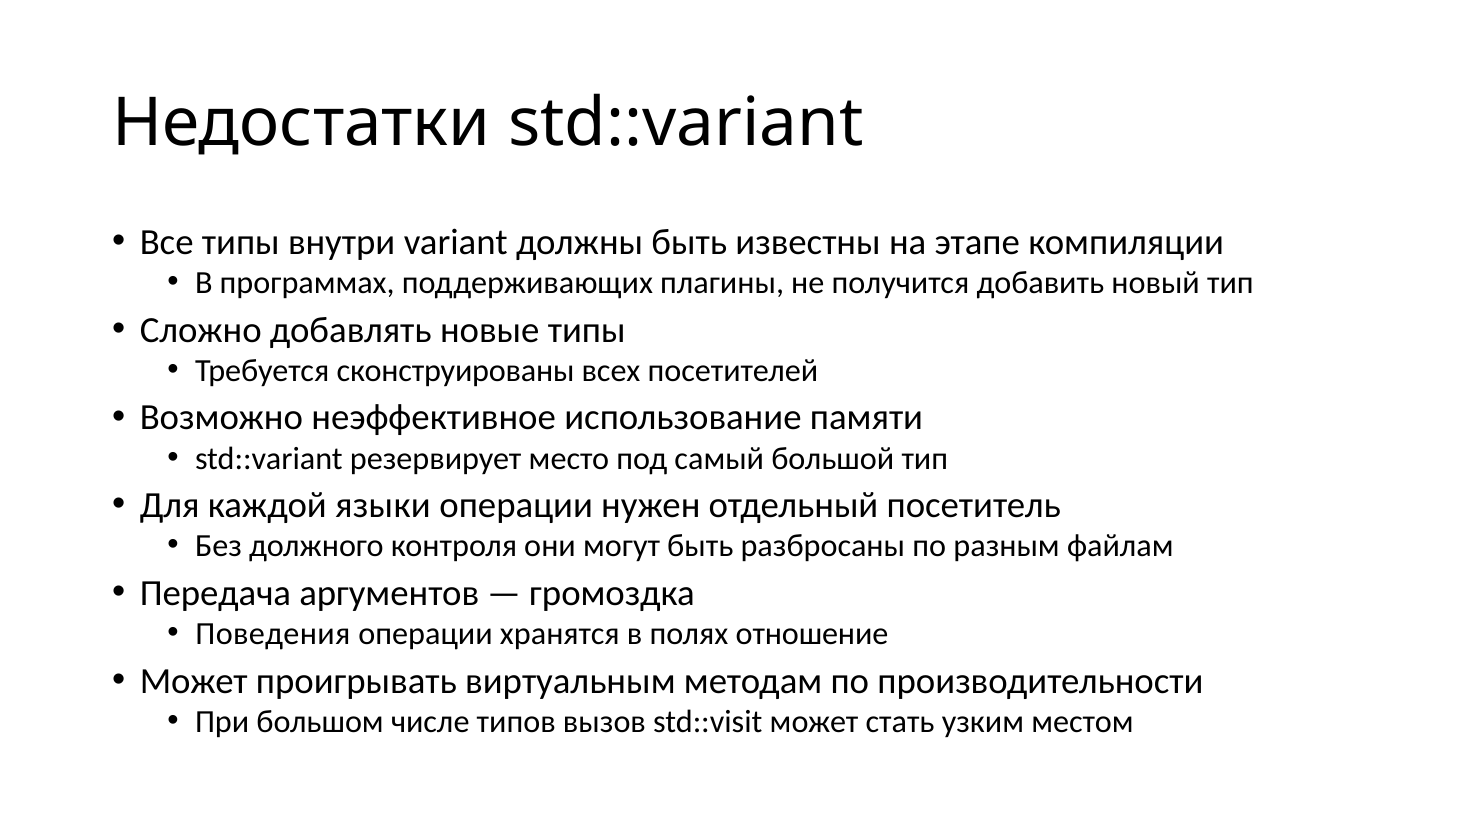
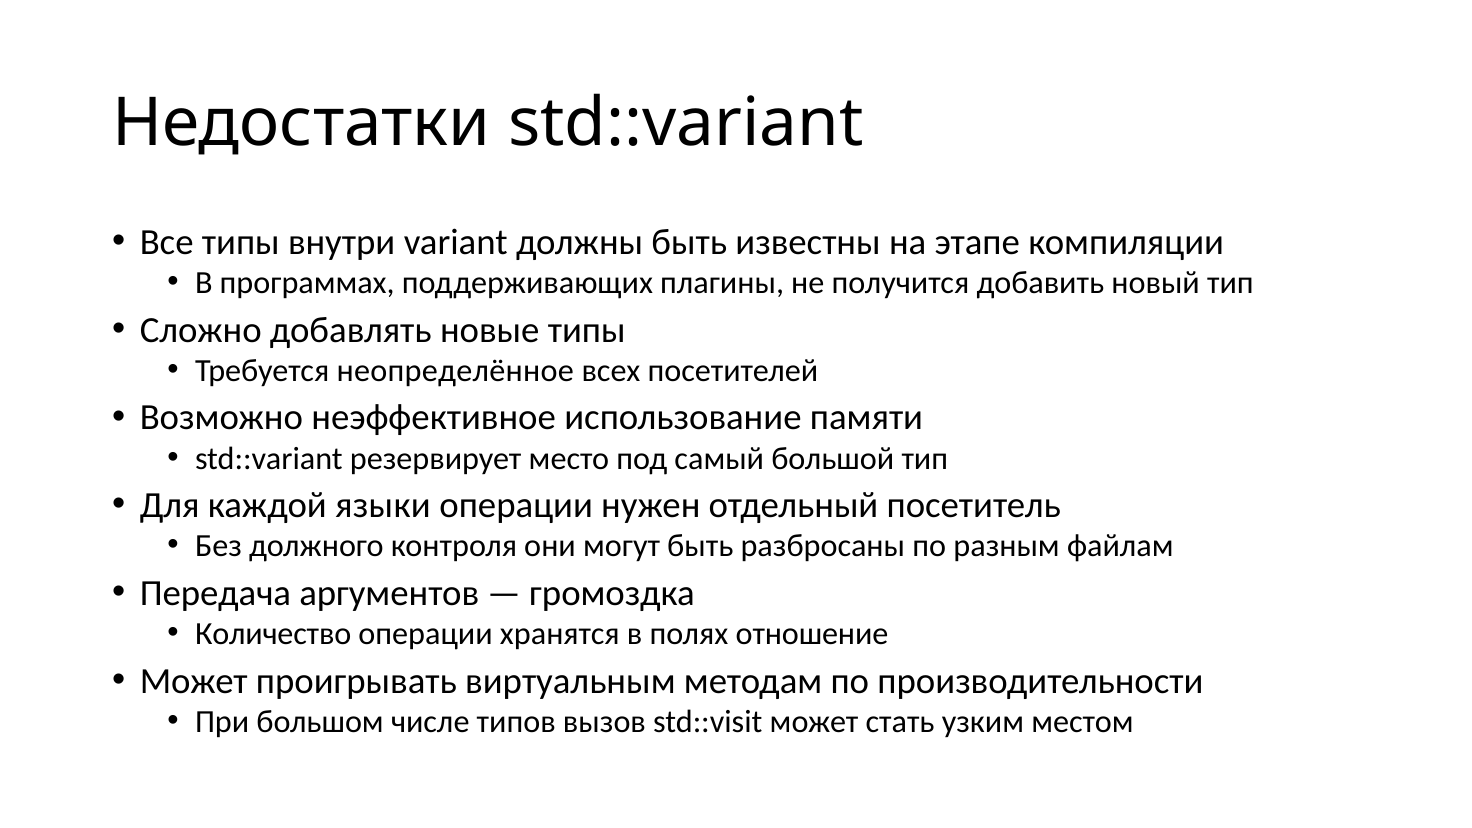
сконструированы: сконструированы -> неопределённое
Поведения: Поведения -> Количество
